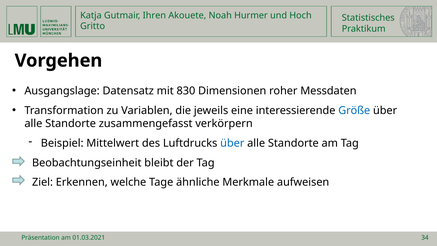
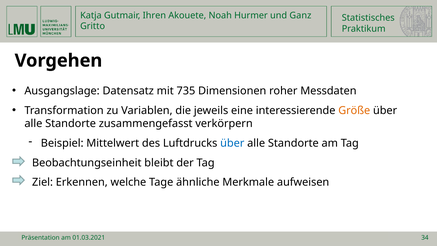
Hoch: Hoch -> Ganz
830: 830 -> 735
Größe colour: blue -> orange
